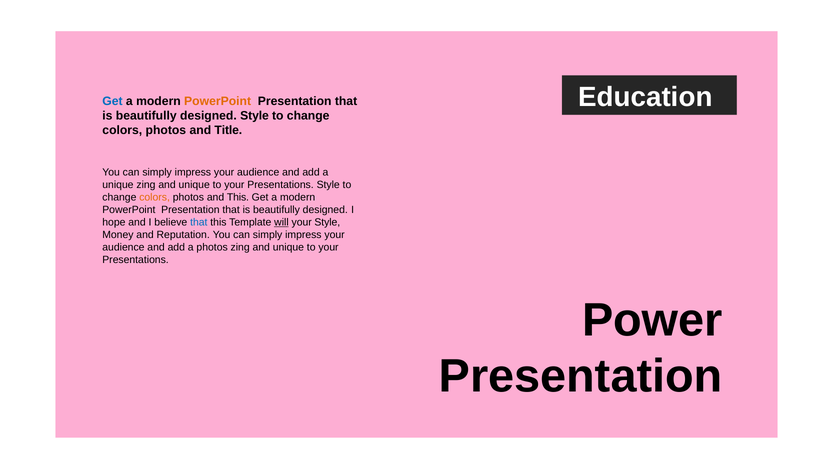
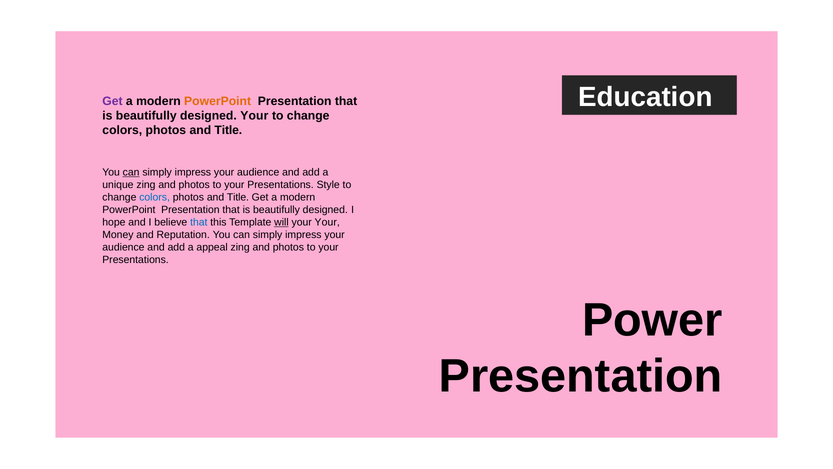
Get at (112, 101) colour: blue -> purple
designed Style: Style -> Your
can at (131, 172) underline: none -> present
unique zing and unique: unique -> photos
colors at (155, 197) colour: orange -> blue
This at (238, 197): This -> Title
your Style: Style -> Your
a photos: photos -> appeal
unique at (288, 247): unique -> photos
